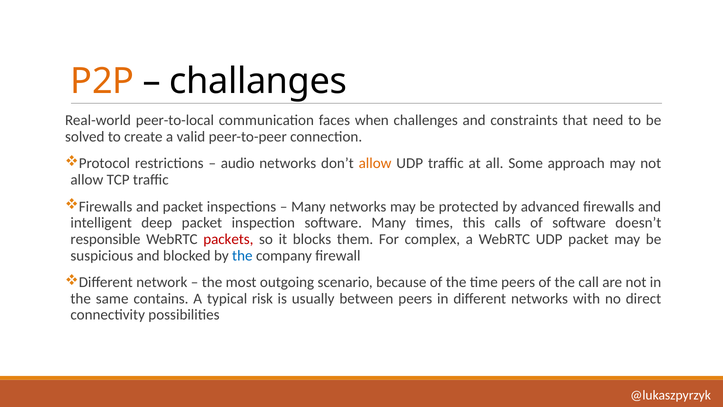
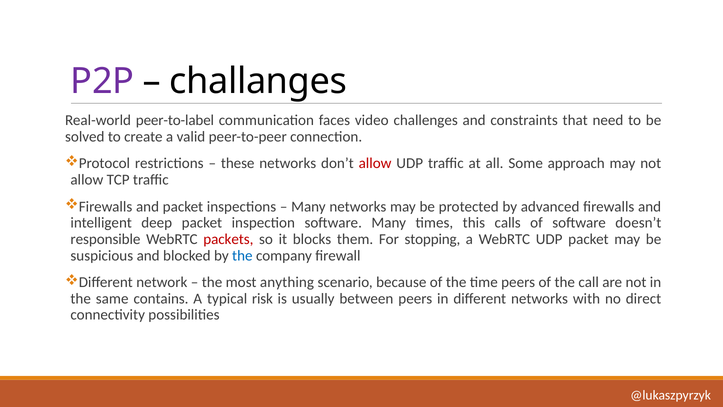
P2P colour: orange -> purple
peer-to-local: peer-to-local -> peer-to-label
when: when -> video
audio: audio -> these
allow at (375, 163) colour: orange -> red
complex: complex -> stopping
outgoing: outgoing -> anything
